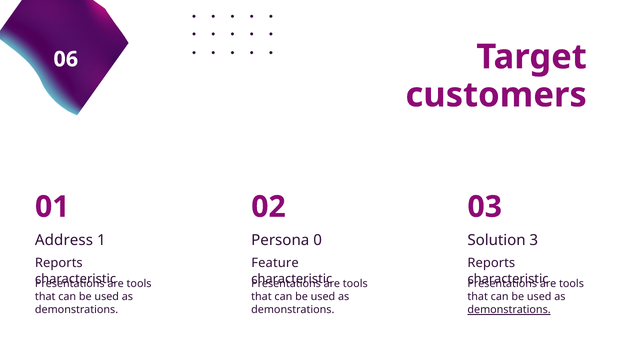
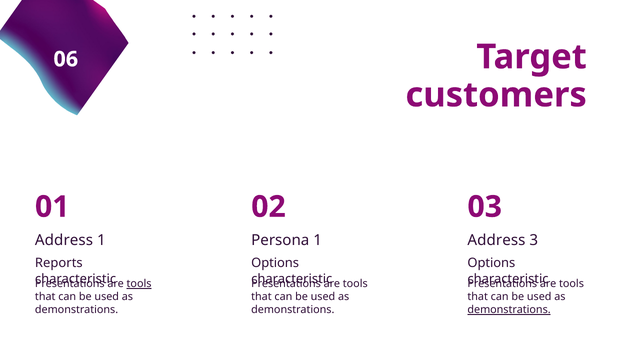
Persona 0: 0 -> 1
Solution at (497, 240): Solution -> Address
Feature at (275, 263): Feature -> Options
Reports at (491, 263): Reports -> Options
tools at (139, 284) underline: none -> present
